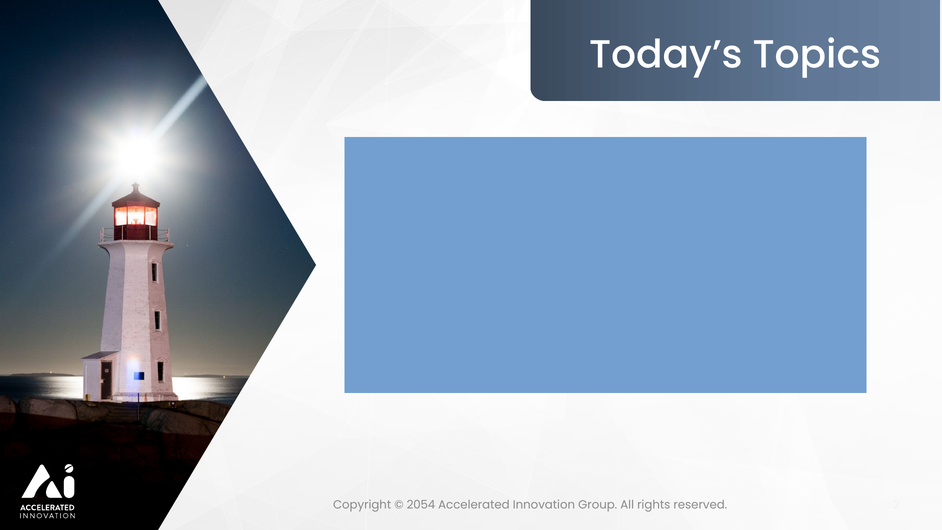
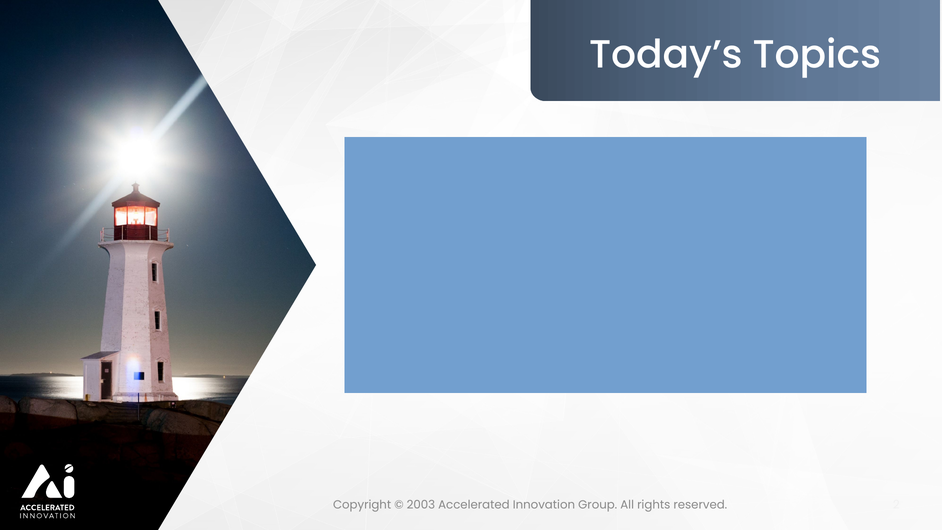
2054: 2054 -> 2003
